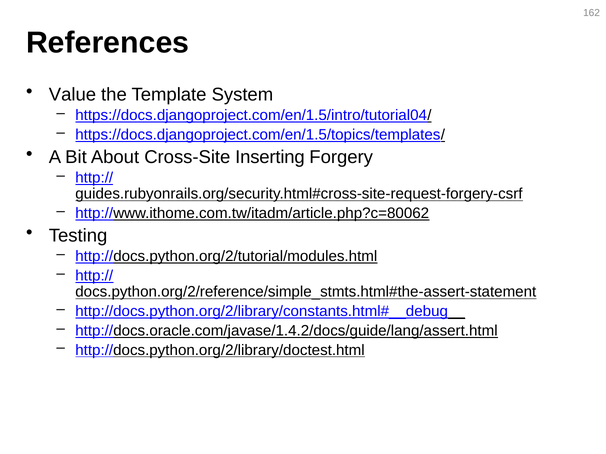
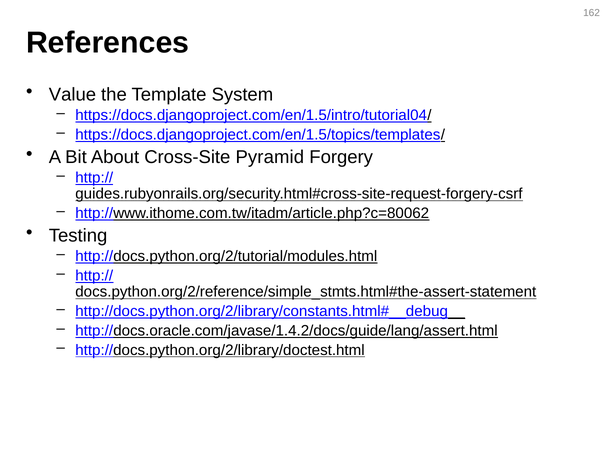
Inserting: Inserting -> Pyramid
